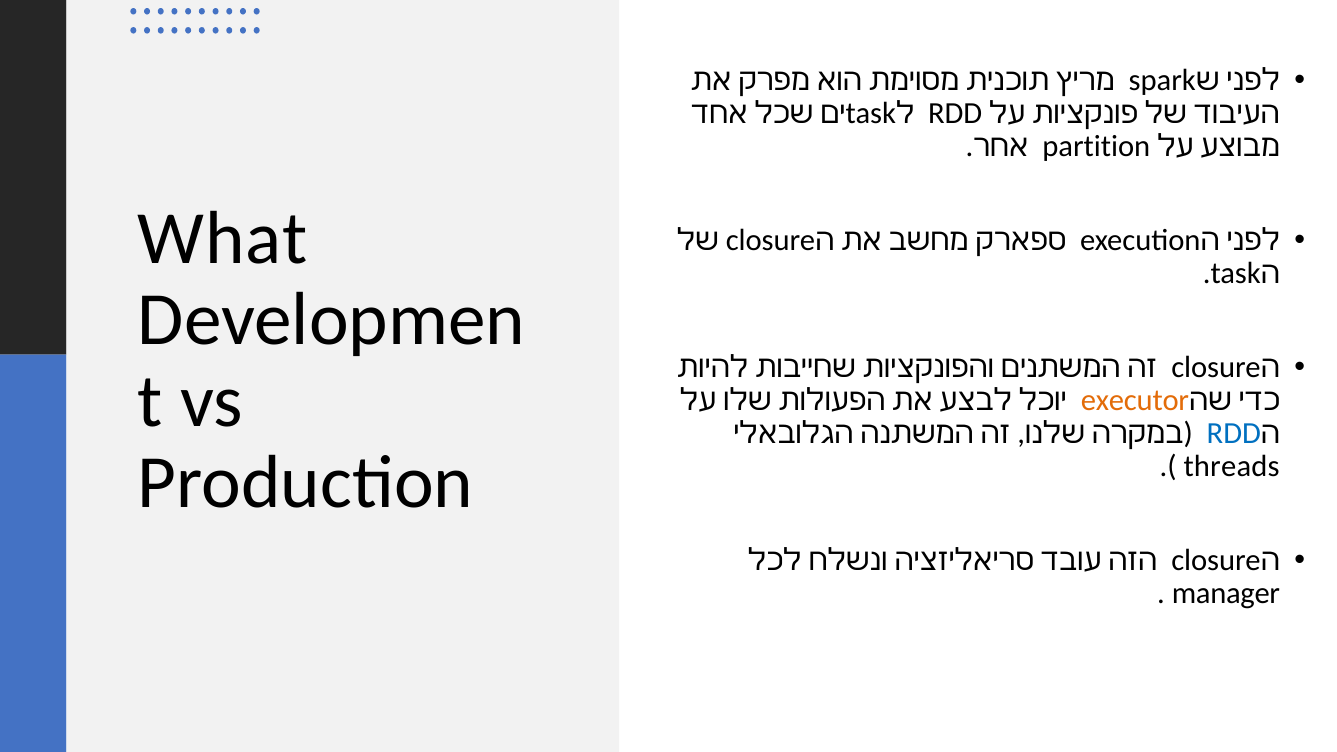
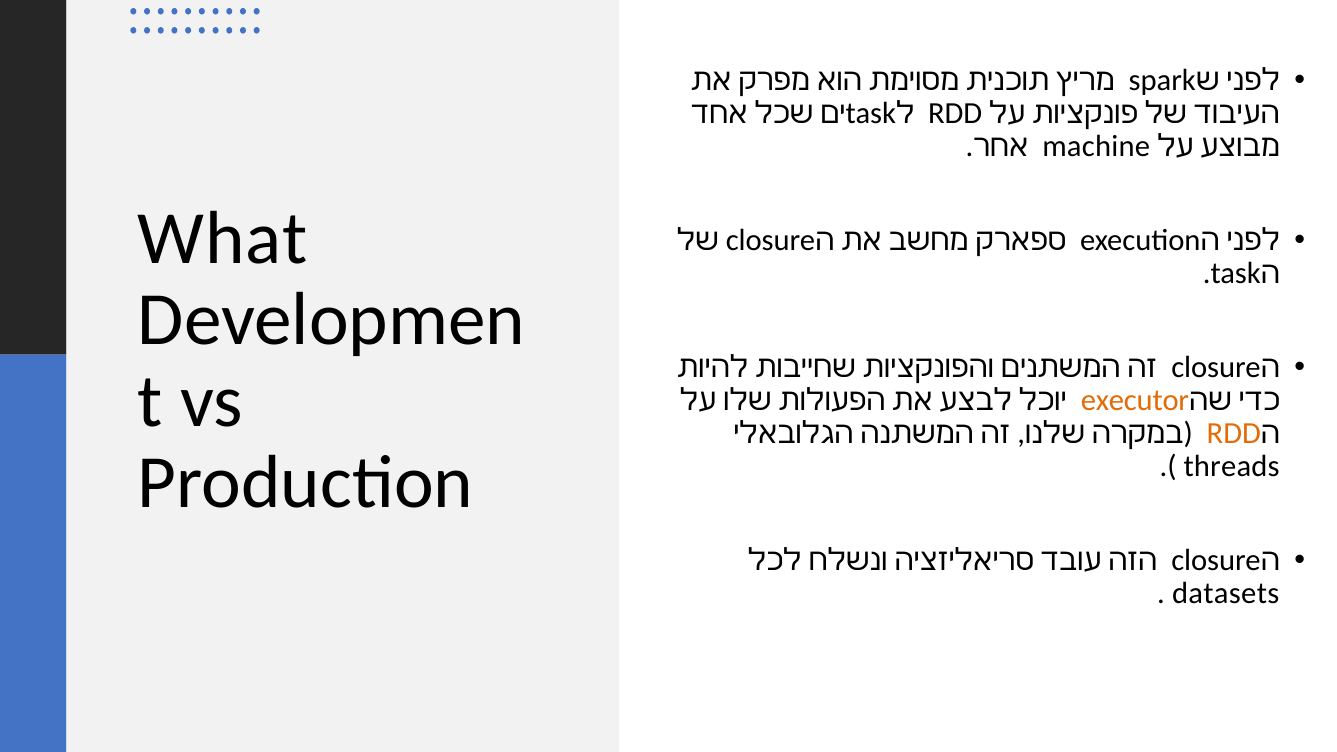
partition: partition -> machine
RDD at (1234, 434) colour: blue -> orange
manager: manager -> datasets
